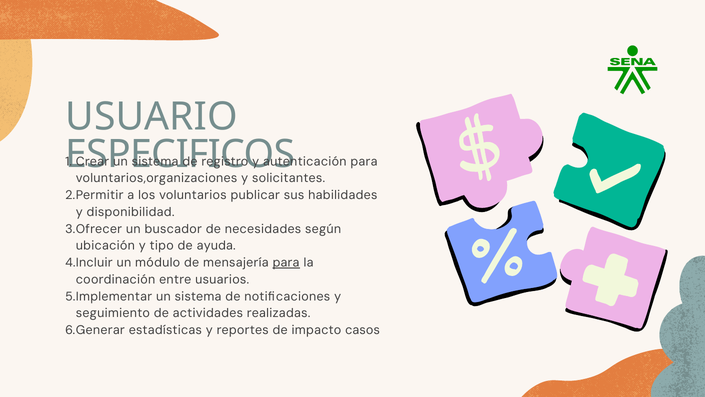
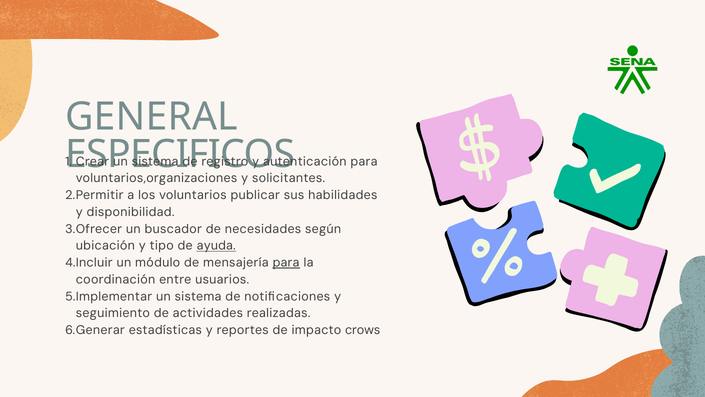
USUARIO: USUARIO -> GENERAL
ayuda underline: none -> present
casos: casos -> crows
